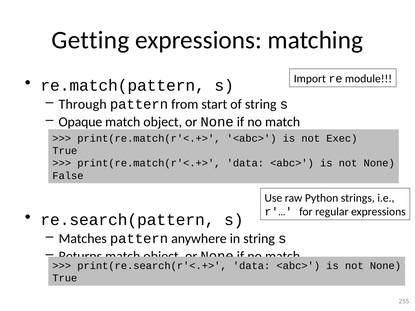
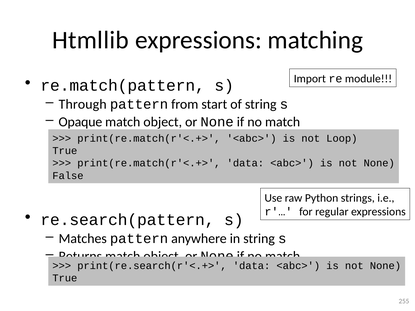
Getting: Getting -> Htmllib
Exec: Exec -> Loop
